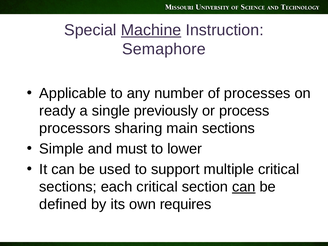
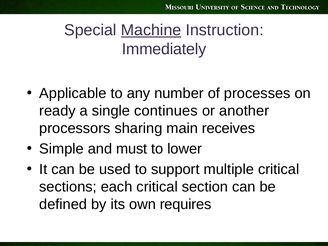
Semaphore: Semaphore -> Immediately
previously: previously -> continues
process: process -> another
main sections: sections -> receives
can at (244, 187) underline: present -> none
